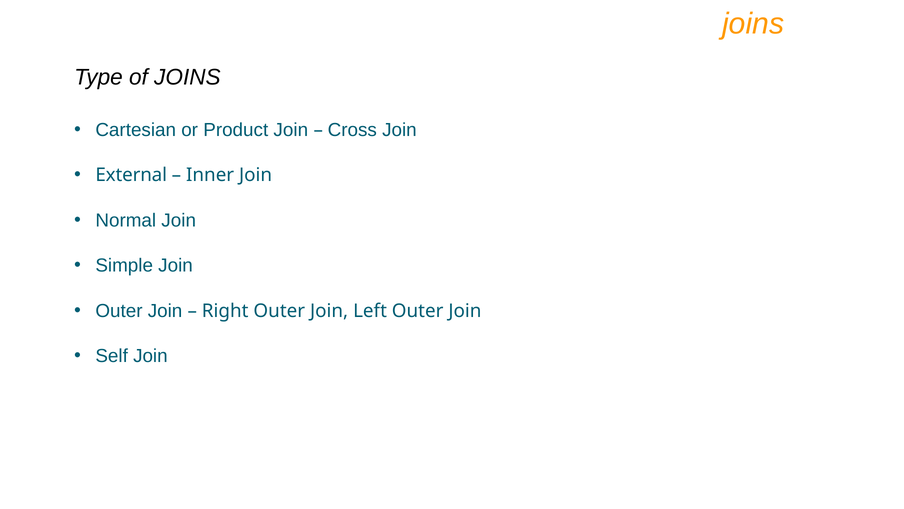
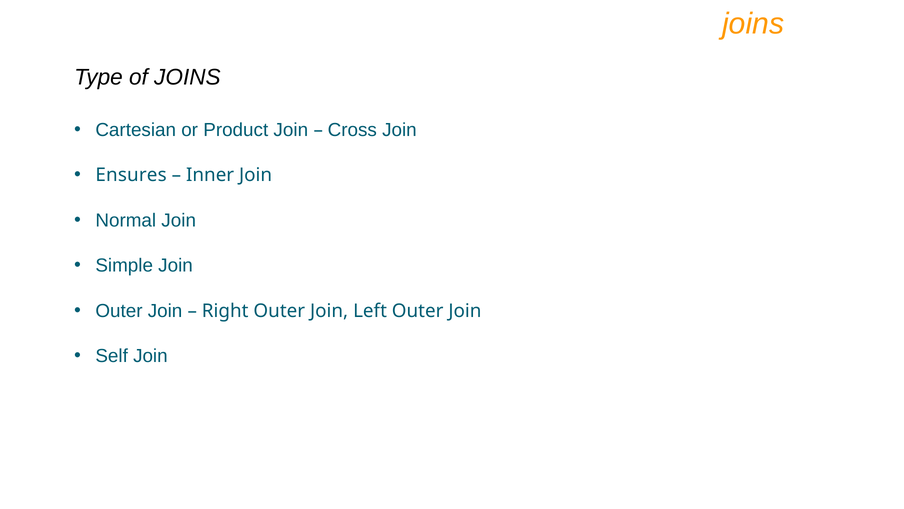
External: External -> Ensures
